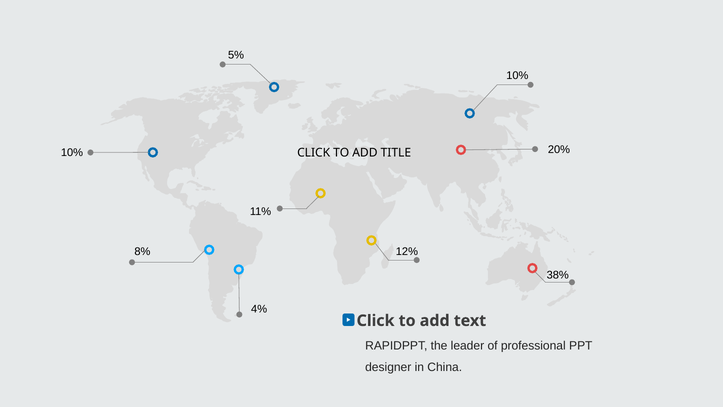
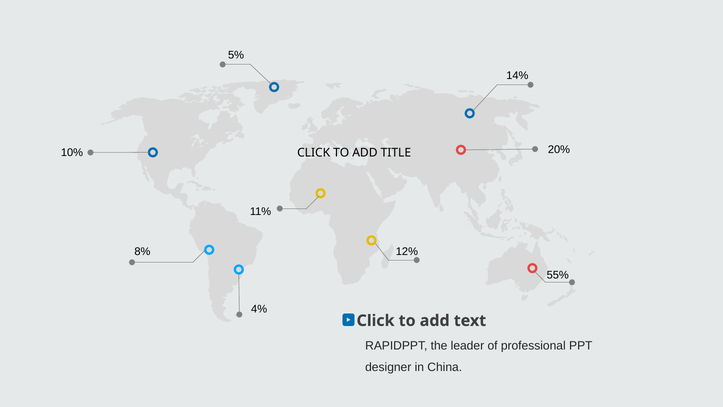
10% at (517, 76): 10% -> 14%
38%: 38% -> 55%
